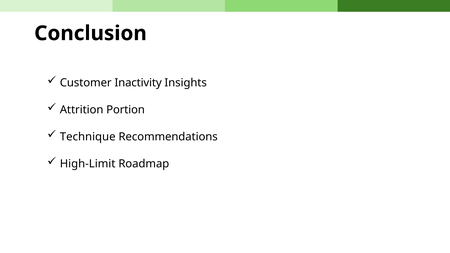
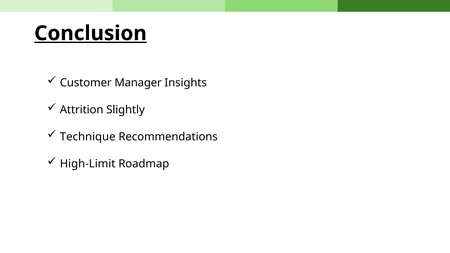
Conclusion underline: none -> present
Inactivity: Inactivity -> Manager
Portion: Portion -> Slightly
